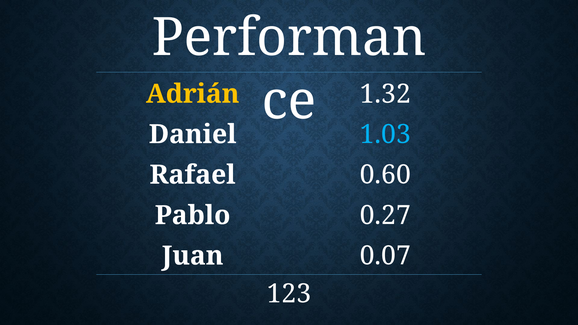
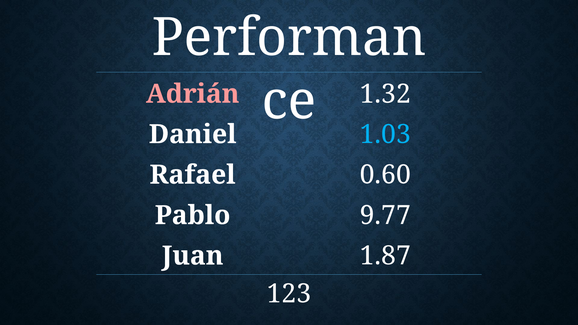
Adrián colour: yellow -> pink
0.27: 0.27 -> 9.77
0.07: 0.07 -> 1.87
